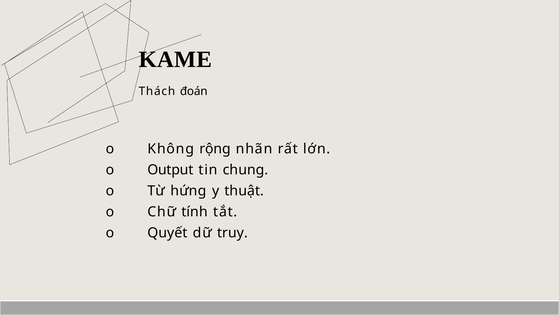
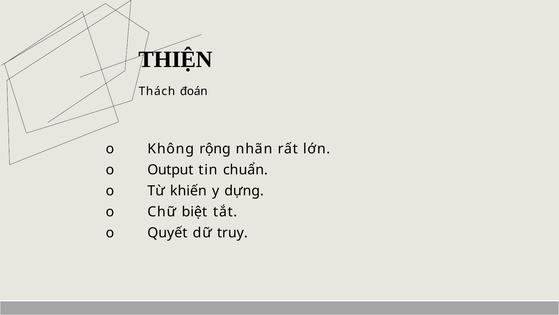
KAME: KAME -> THIỆN
chung: chung -> chuẩn
hứng: hứng -> khiến
thuật: thuật -> dựng
tính: tính -> biệt
